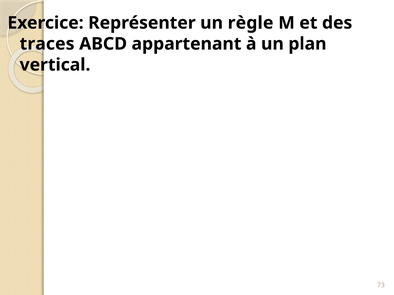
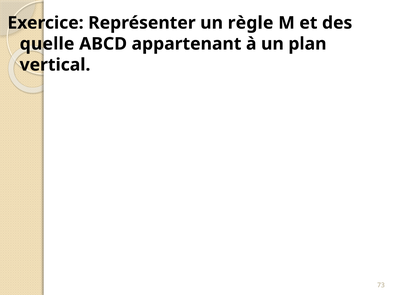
traces: traces -> quelle
